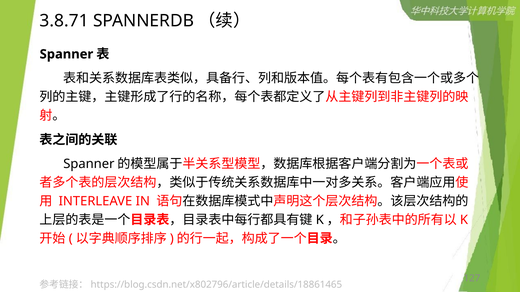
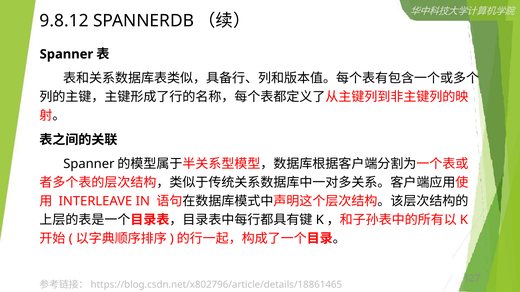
3.8.71: 3.8.71 -> 9.8.12
